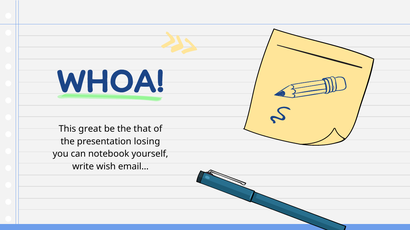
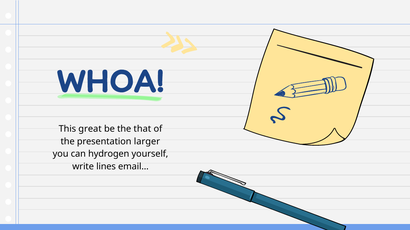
losing: losing -> larger
notebook: notebook -> hydrogen
wish: wish -> lines
